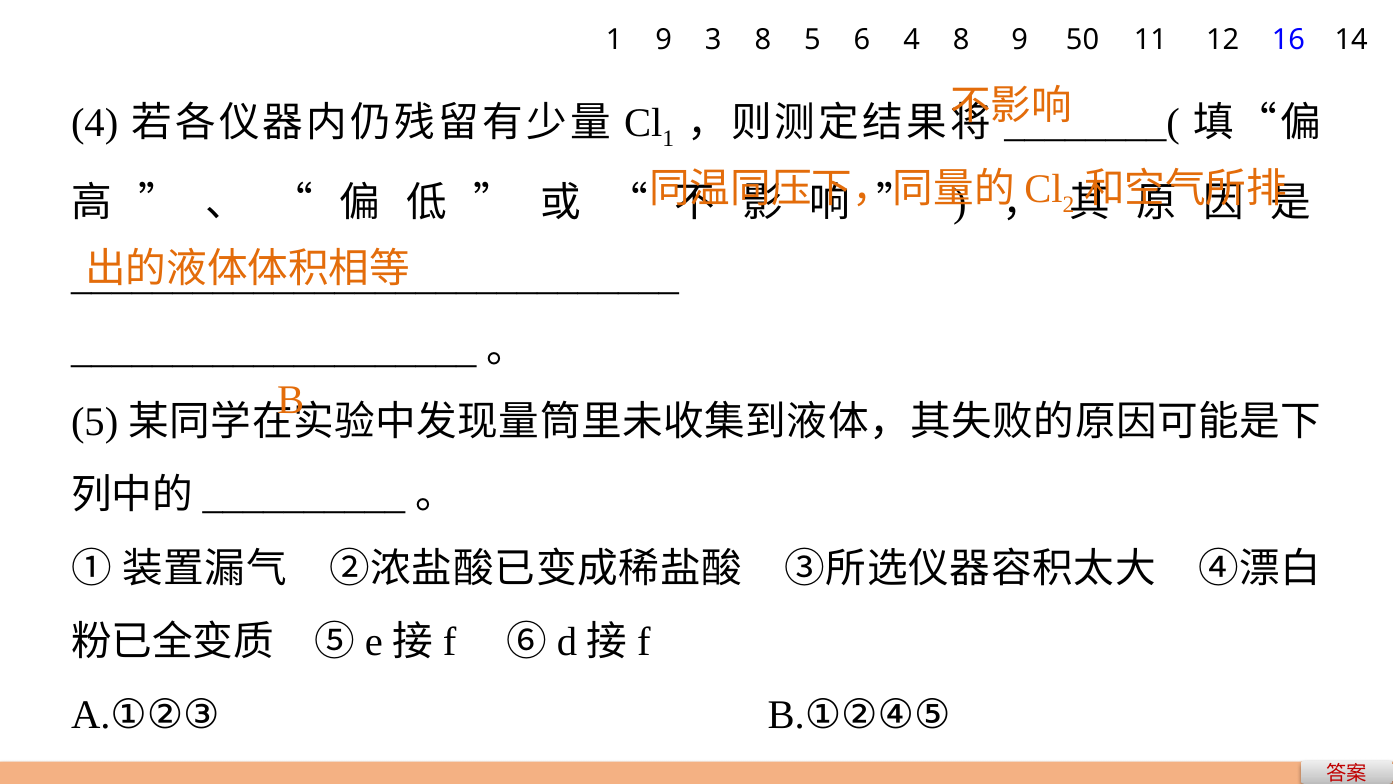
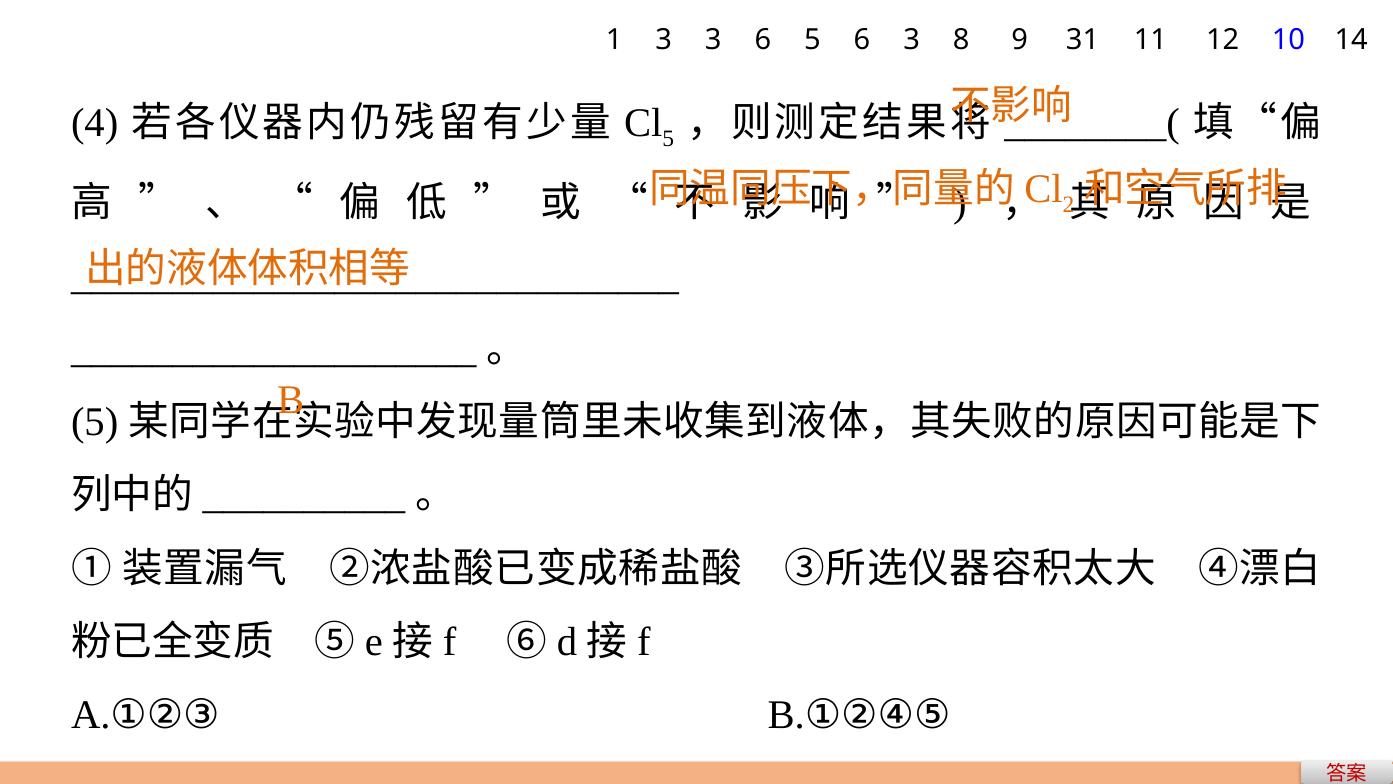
1 9: 9 -> 3
3 8: 8 -> 6
6 4: 4 -> 3
50: 50 -> 31
16: 16 -> 10
1 at (668, 139): 1 -> 5
